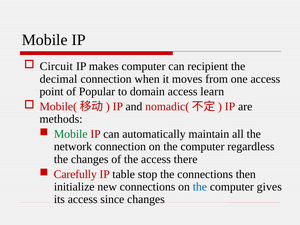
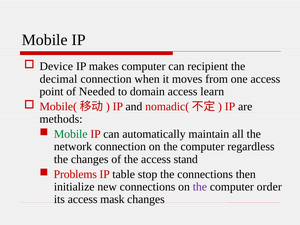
Circuit: Circuit -> Device
Popular: Popular -> Needed
there: there -> stand
Carefully: Carefully -> Problems
the at (200, 187) colour: blue -> purple
gives: gives -> order
since: since -> mask
